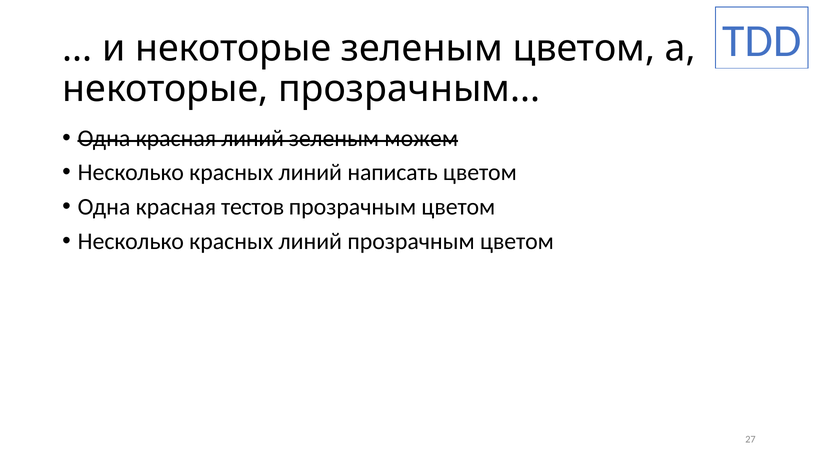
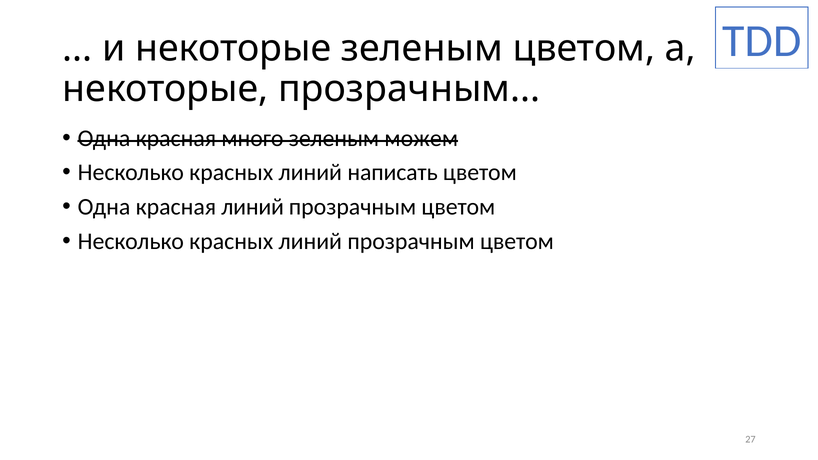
красная линий: линий -> много
красная тестов: тестов -> линий
